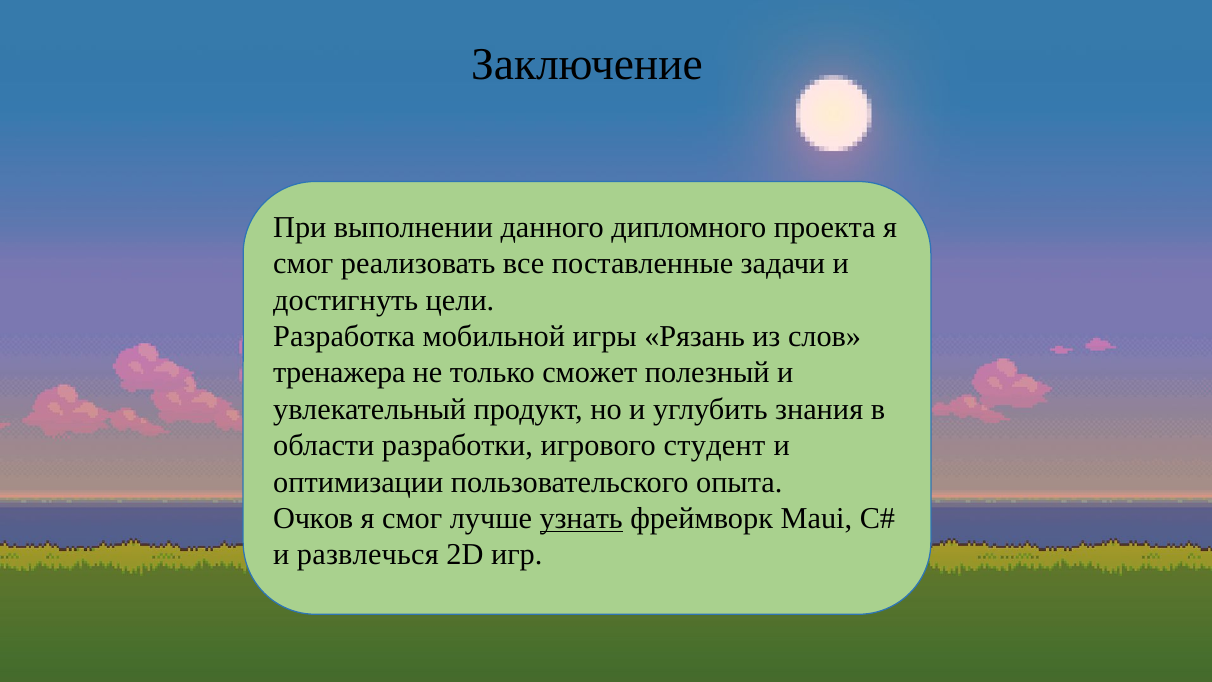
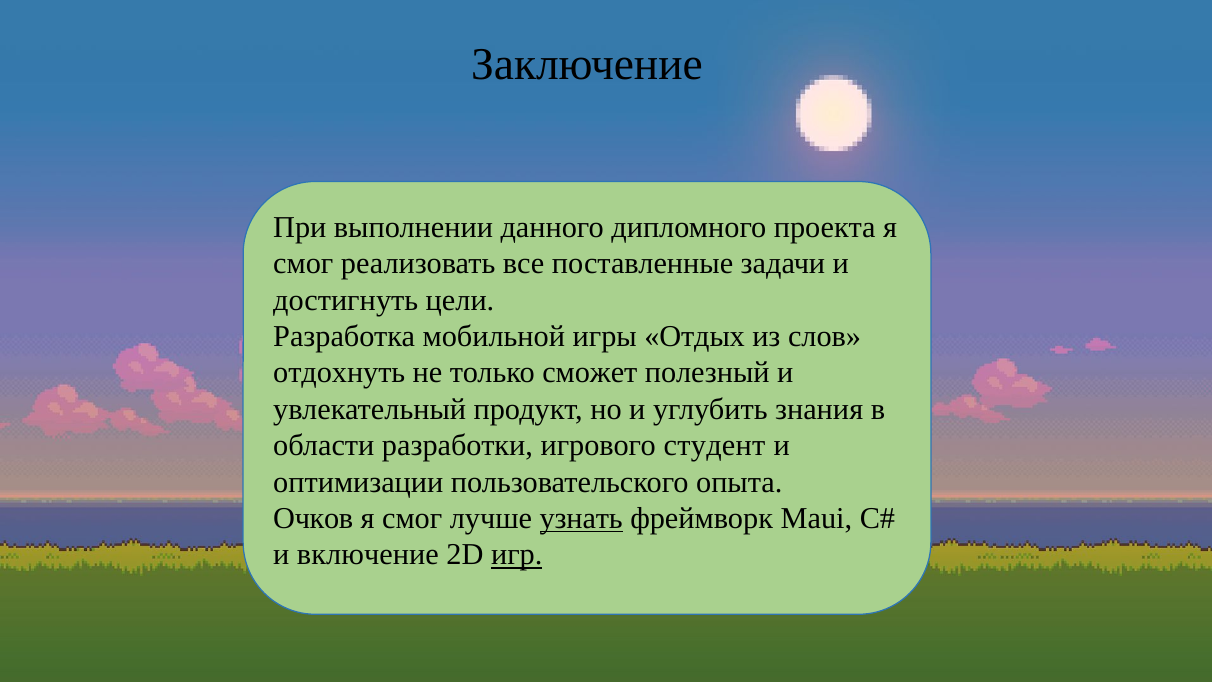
Рязань: Рязань -> Отдых
тренажера: тренажера -> отдохнуть
развлечься: развлечься -> включение
игр underline: none -> present
